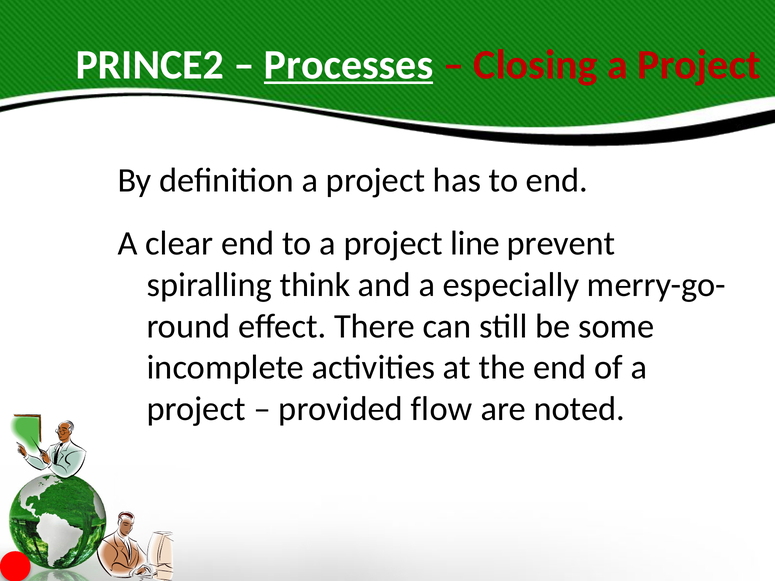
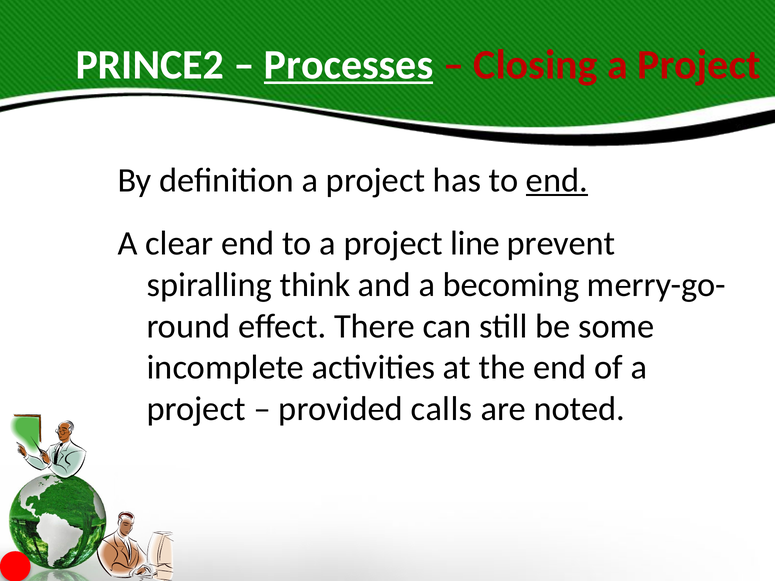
end at (557, 180) underline: none -> present
especially: especially -> becoming
flow: flow -> calls
